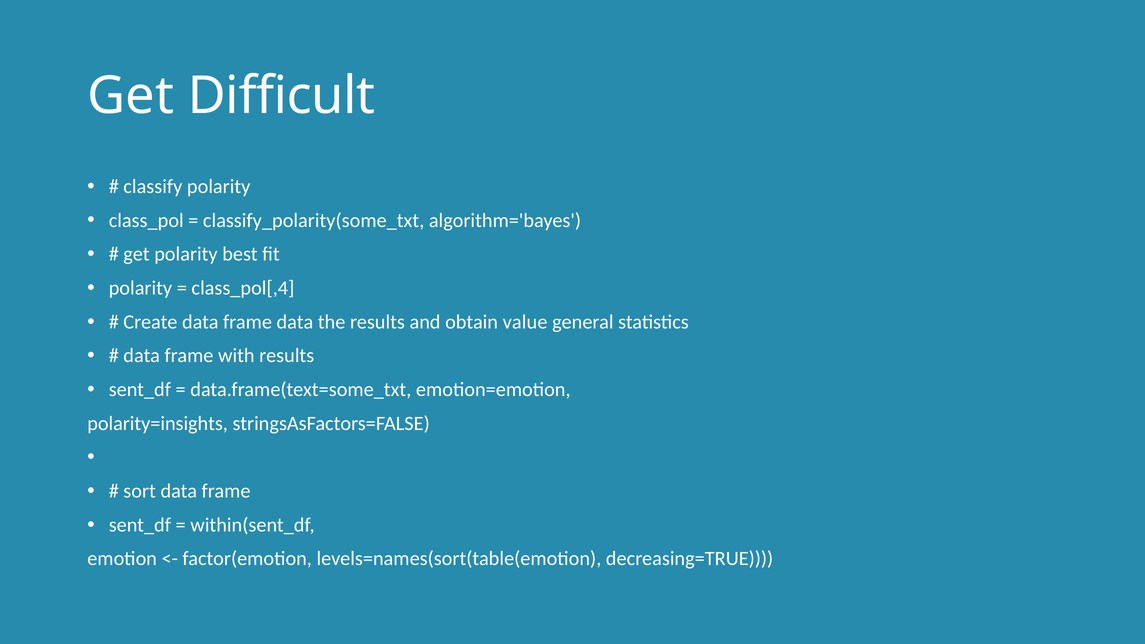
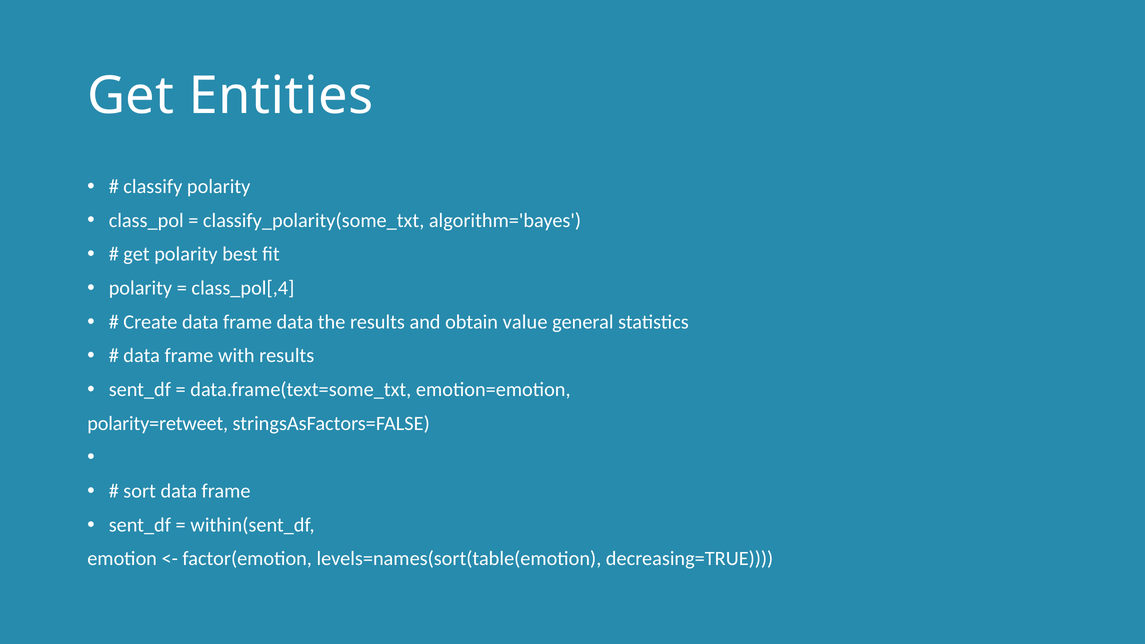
Difficult: Difficult -> Entities
polarity=insights: polarity=insights -> polarity=retweet
